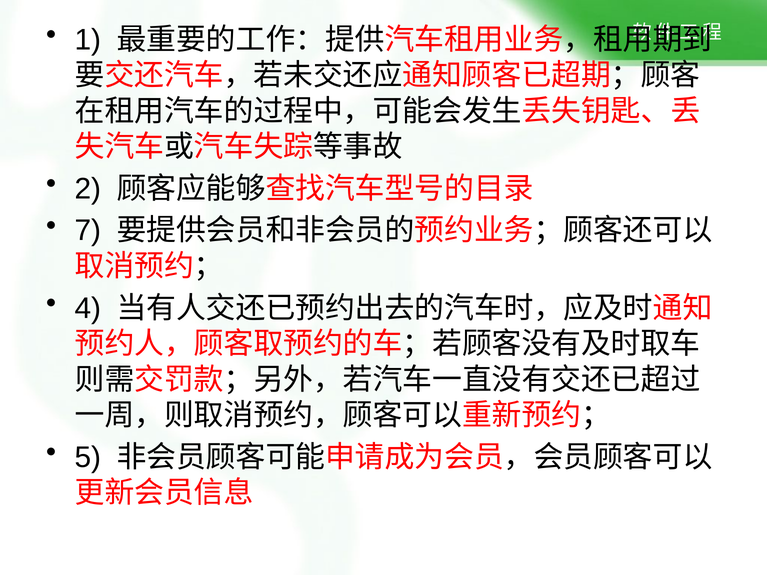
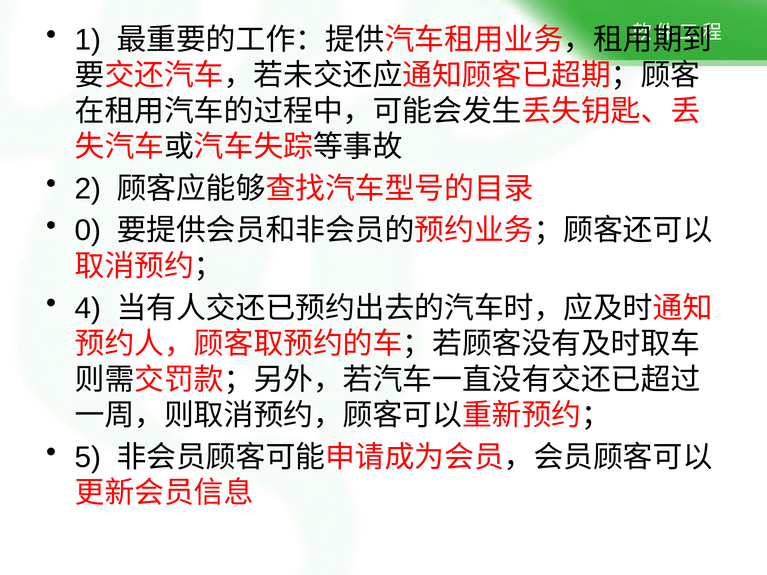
7: 7 -> 0
